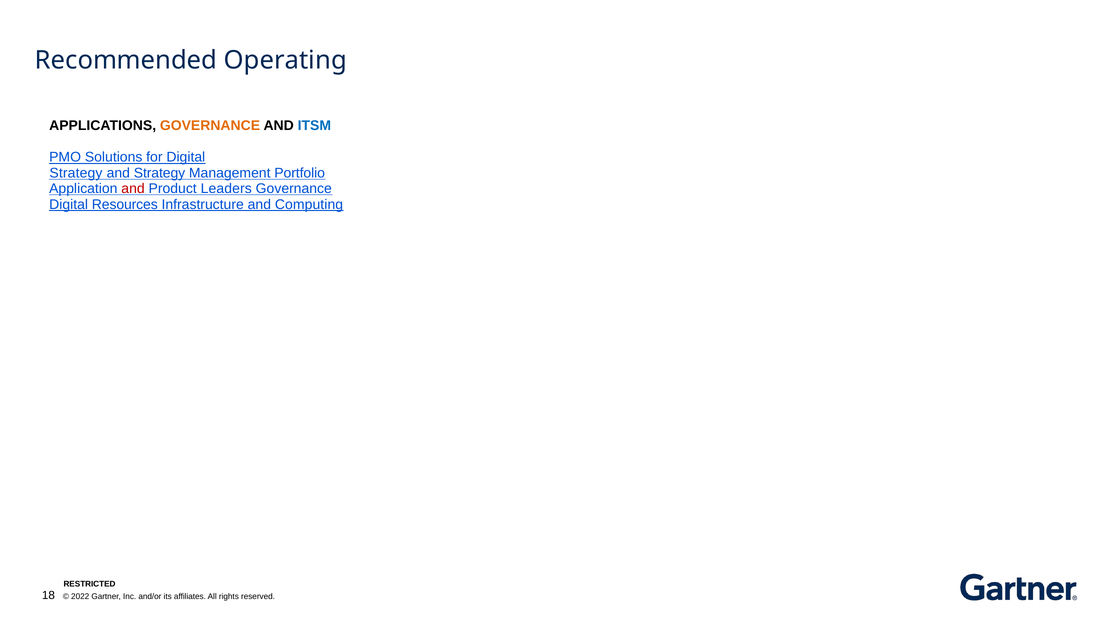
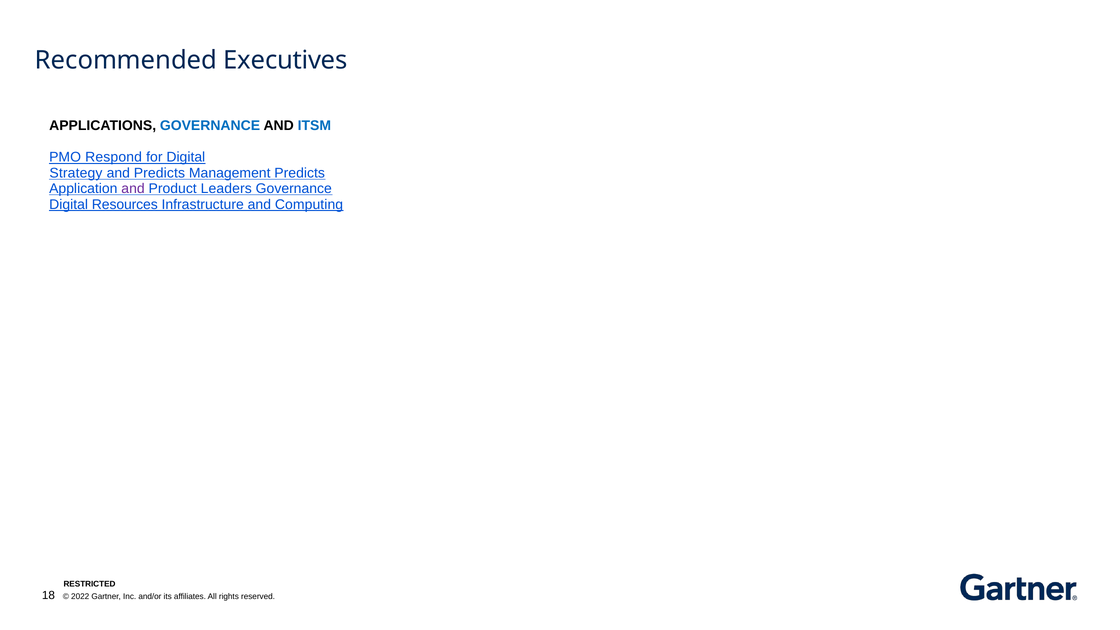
Operating: Operating -> Executives
GOVERNANCE at (210, 125) colour: orange -> blue
Solutions: Solutions -> Respond
and Strategy: Strategy -> Predicts
Management Portfolio: Portfolio -> Predicts
and at (133, 189) colour: red -> purple
